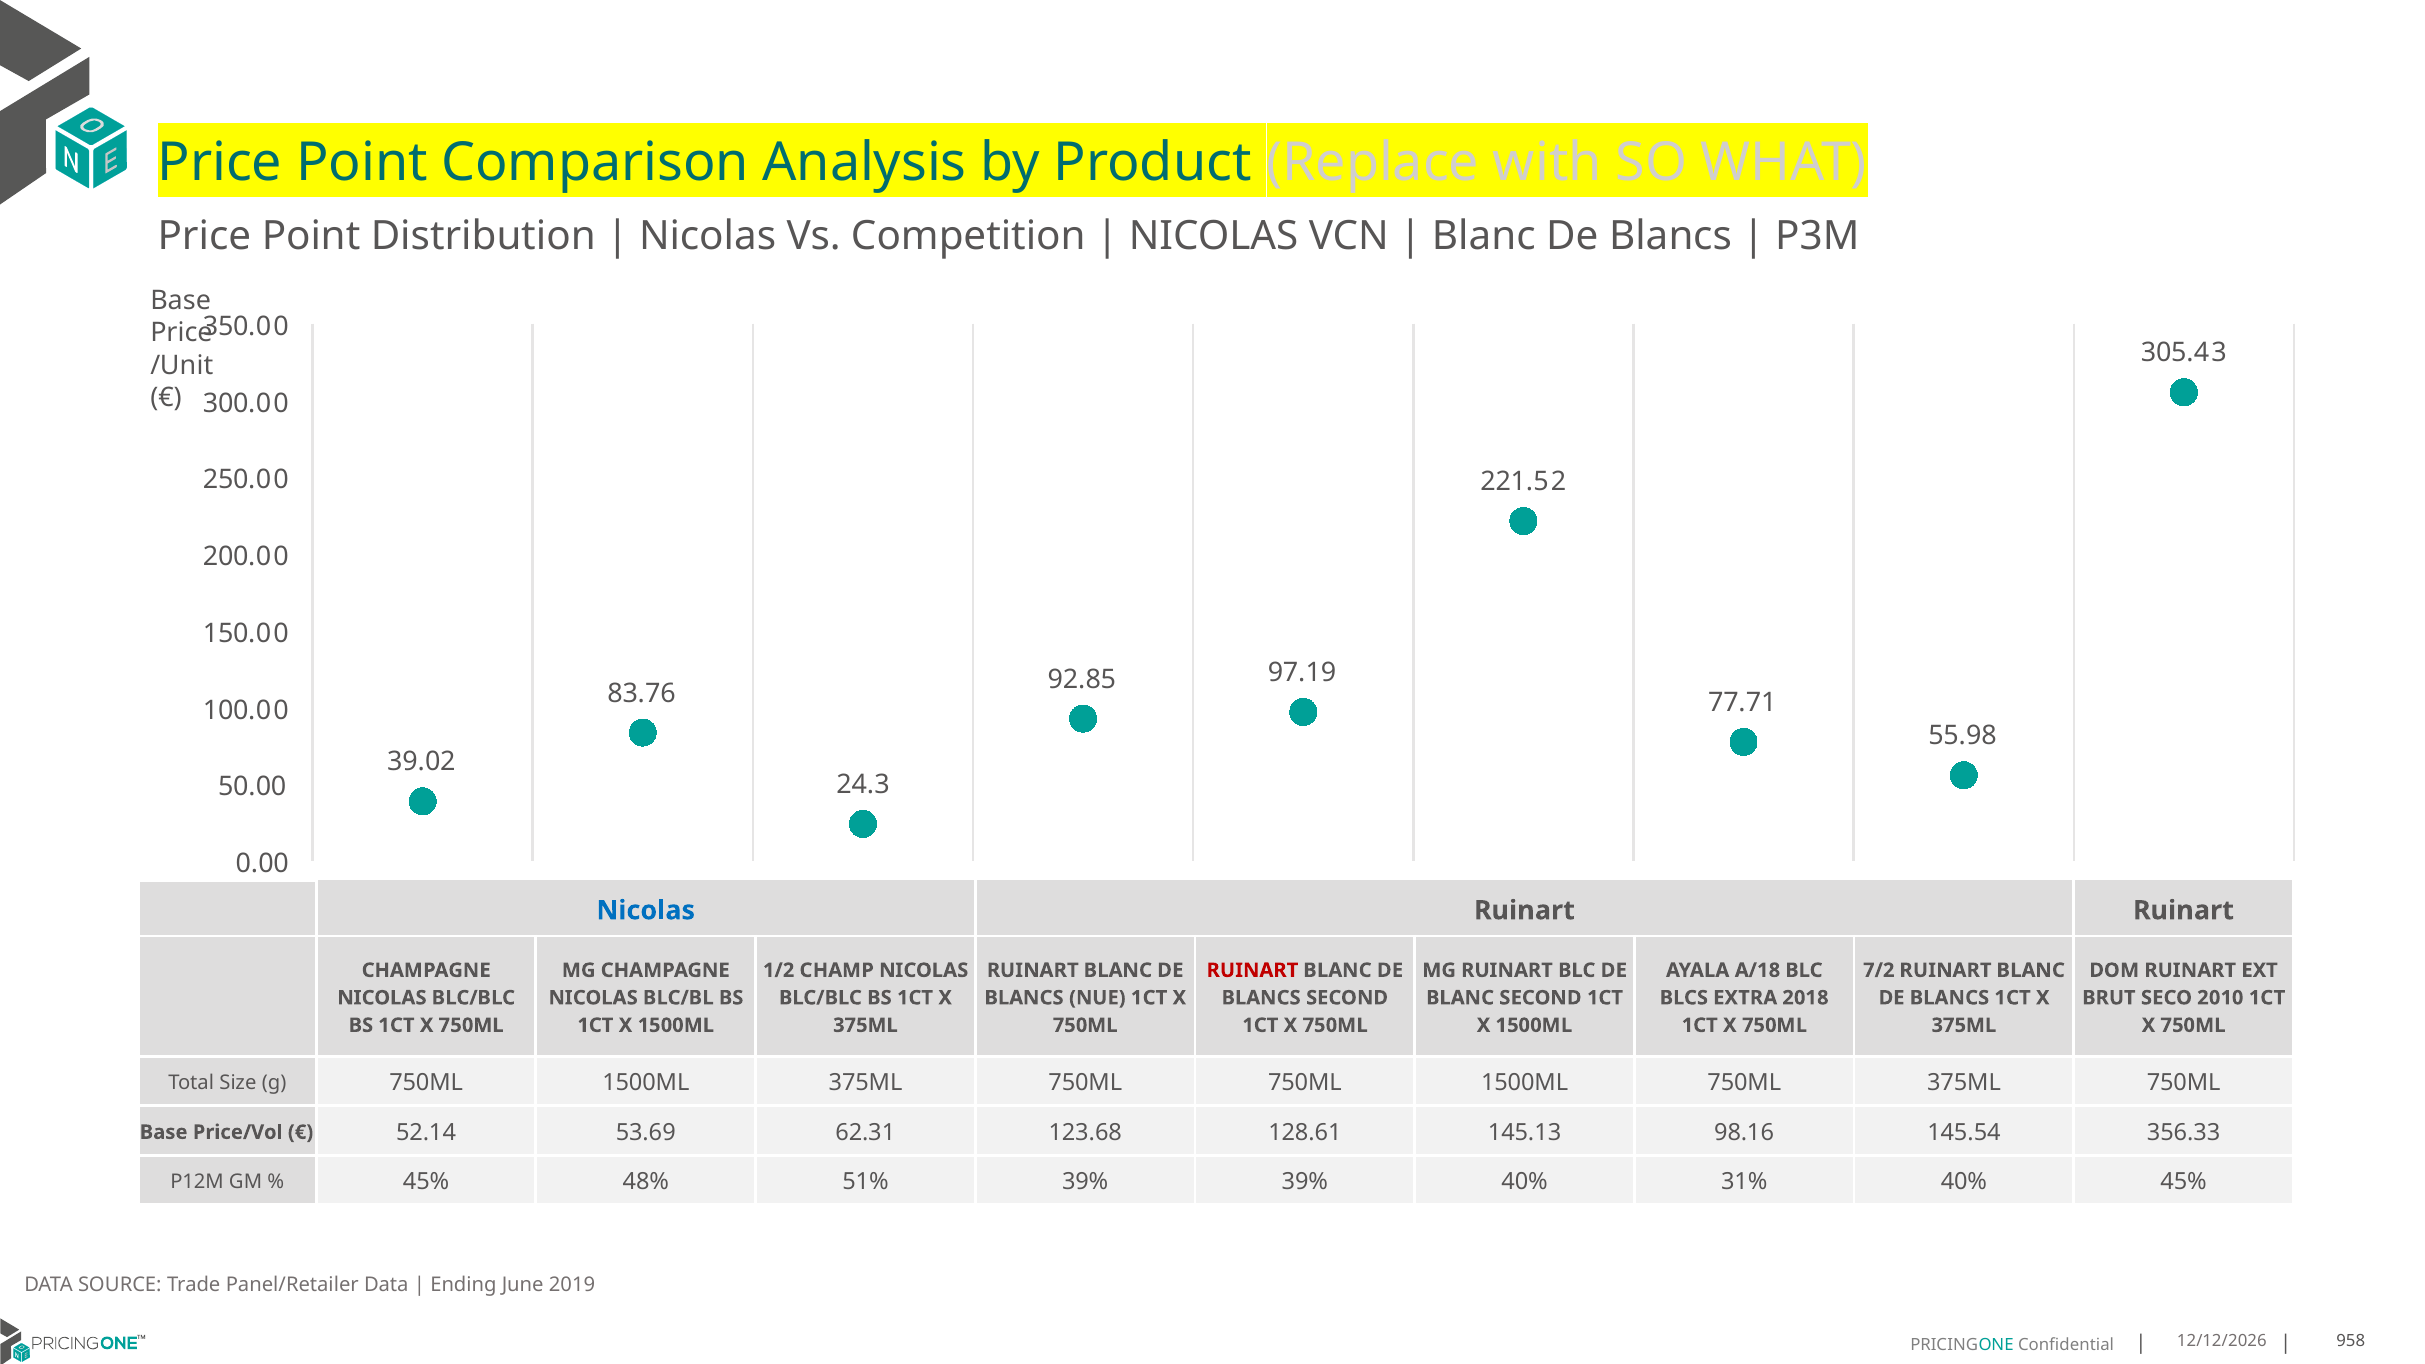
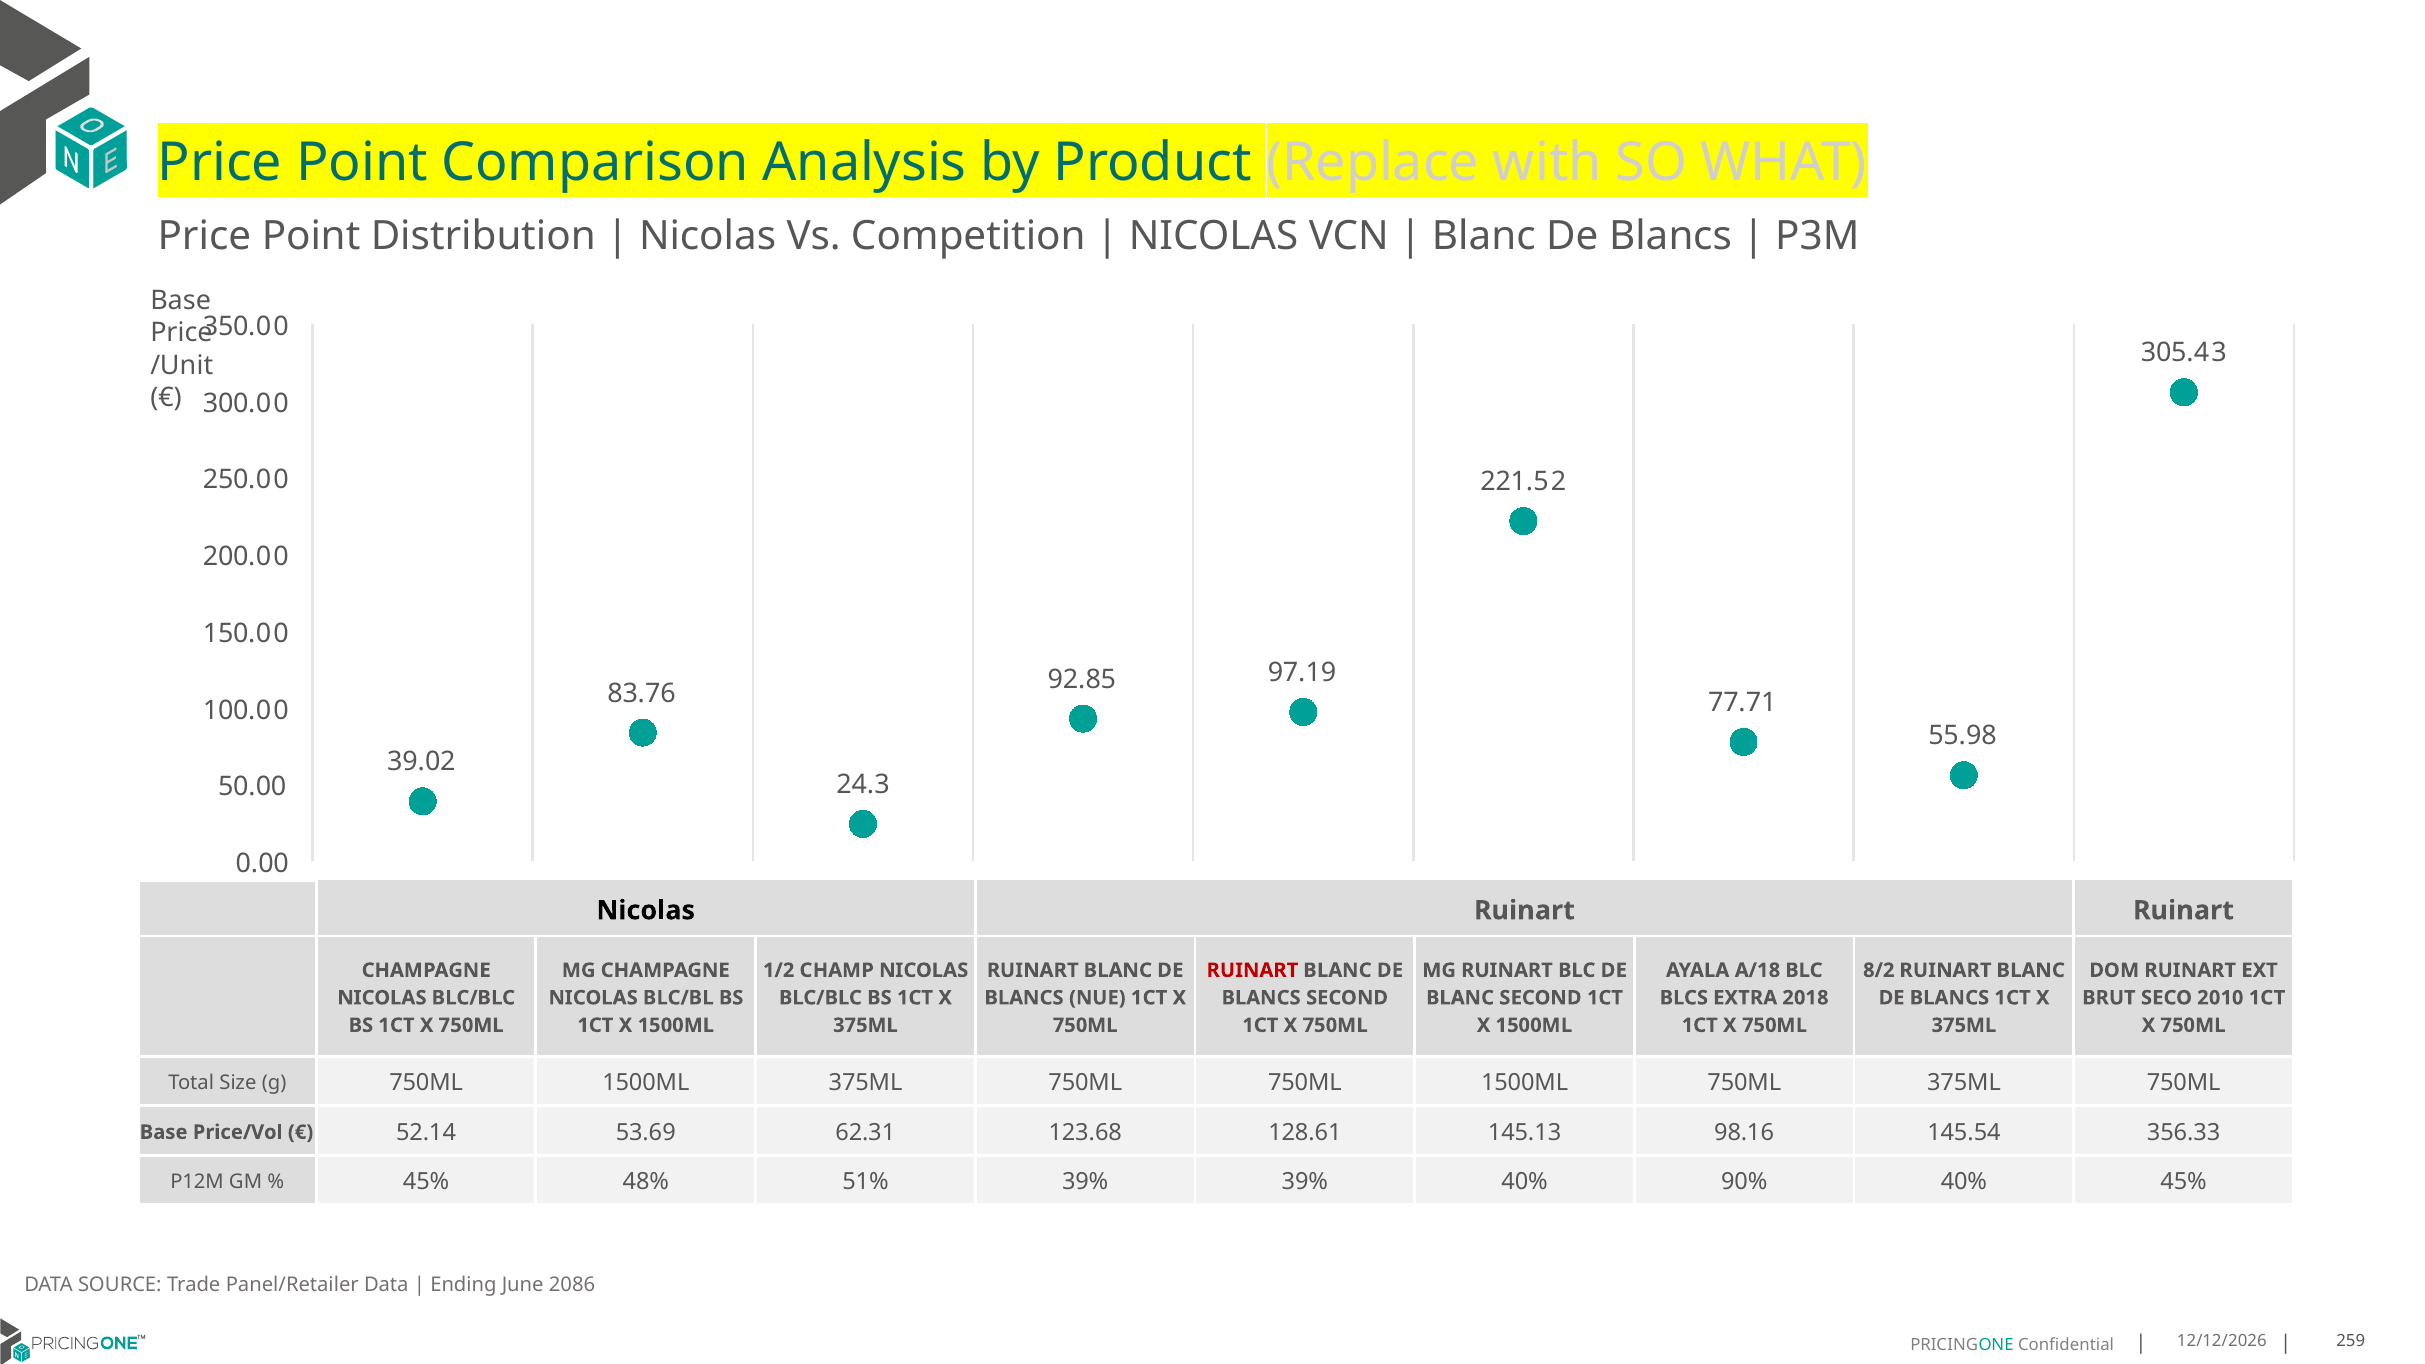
Nicolas at (646, 911) colour: blue -> black
7/2: 7/2 -> 8/2
31%: 31% -> 90%
2019: 2019 -> 2086
958: 958 -> 259
